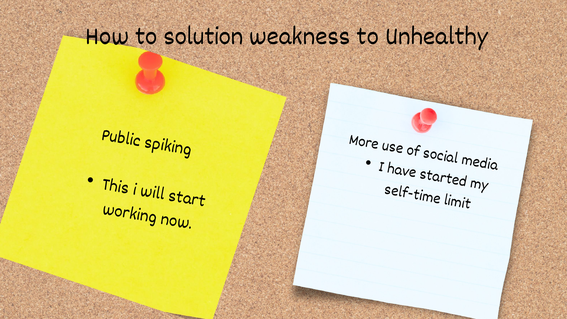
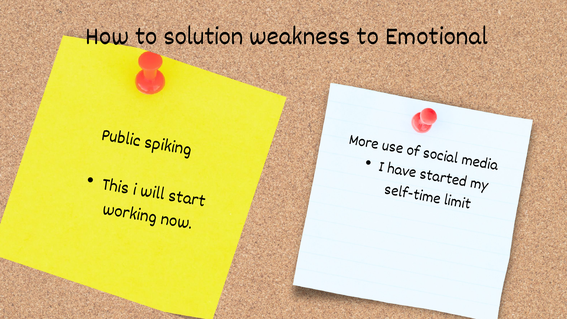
Unhealthy: Unhealthy -> Emotional
